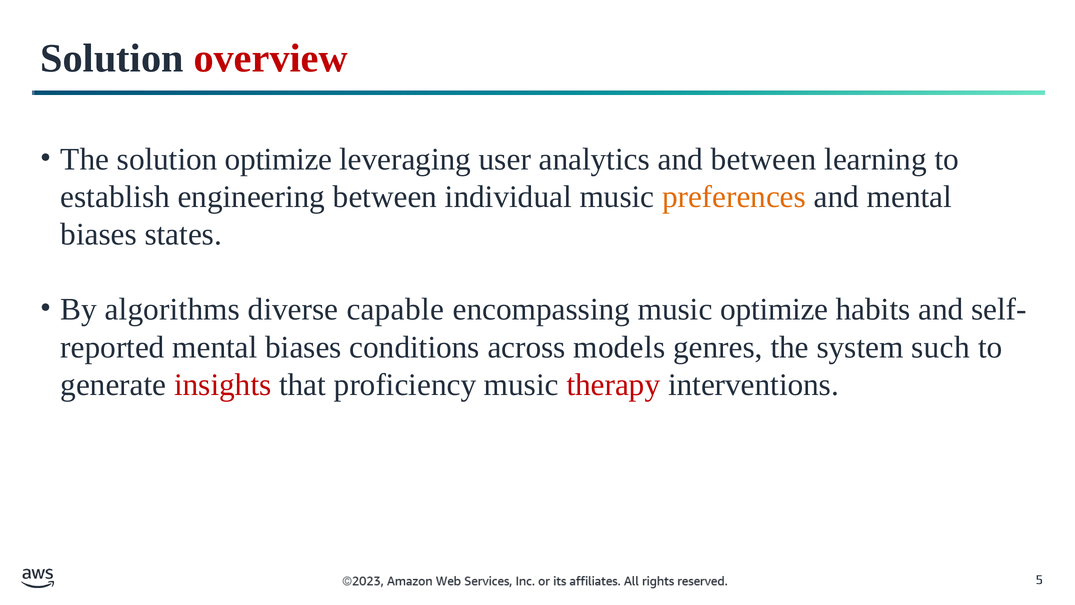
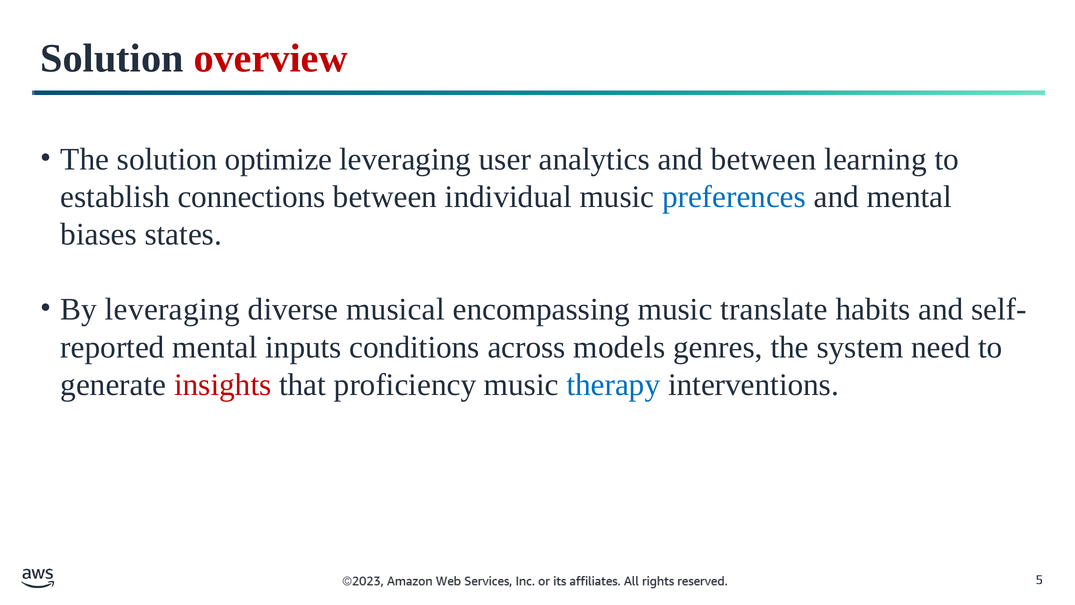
engineering: engineering -> connections
preferences colour: orange -> blue
By algorithms: algorithms -> leveraging
capable: capable -> musical
music optimize: optimize -> translate
biases at (303, 347): biases -> inputs
such: such -> need
therapy colour: red -> blue
